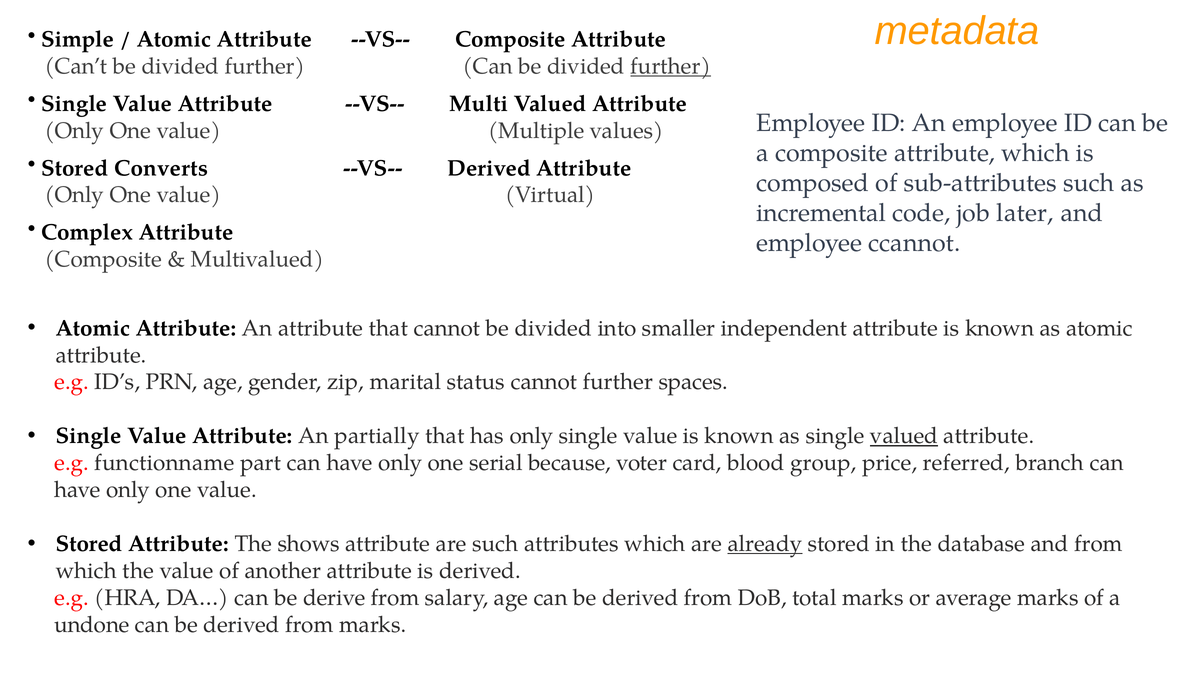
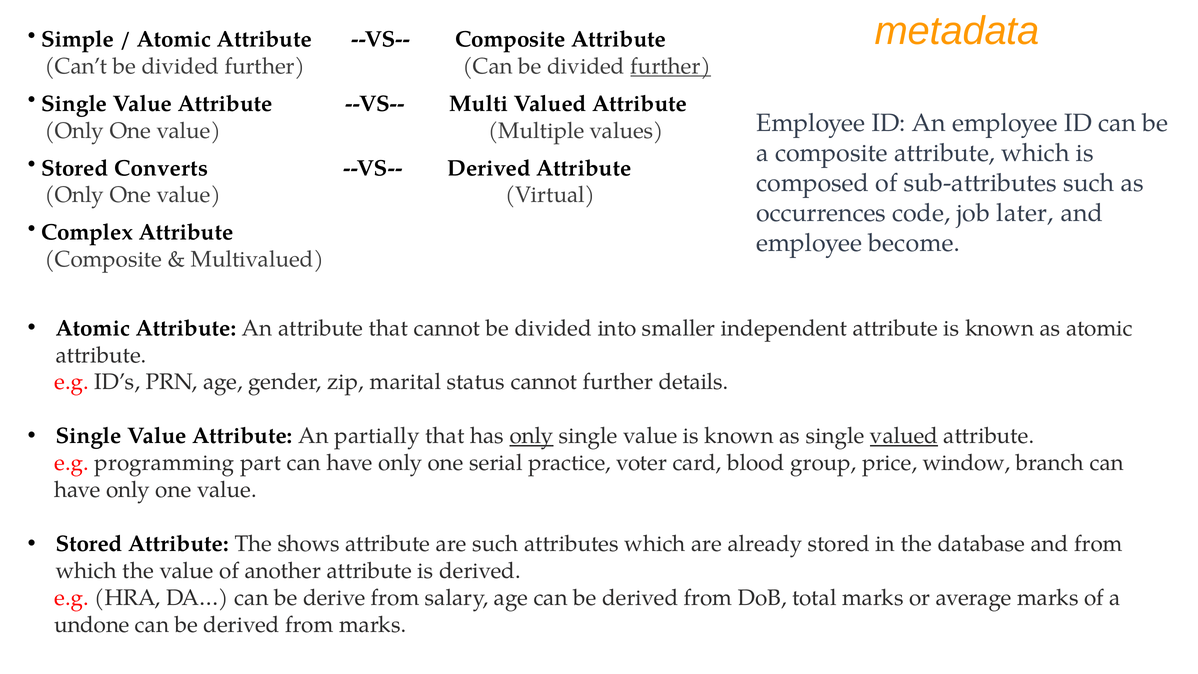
incremental: incremental -> occurrences
ccannot: ccannot -> become
spaces: spaces -> details
only at (531, 436) underline: none -> present
functionname: functionname -> programming
because: because -> practice
referred: referred -> window
already underline: present -> none
